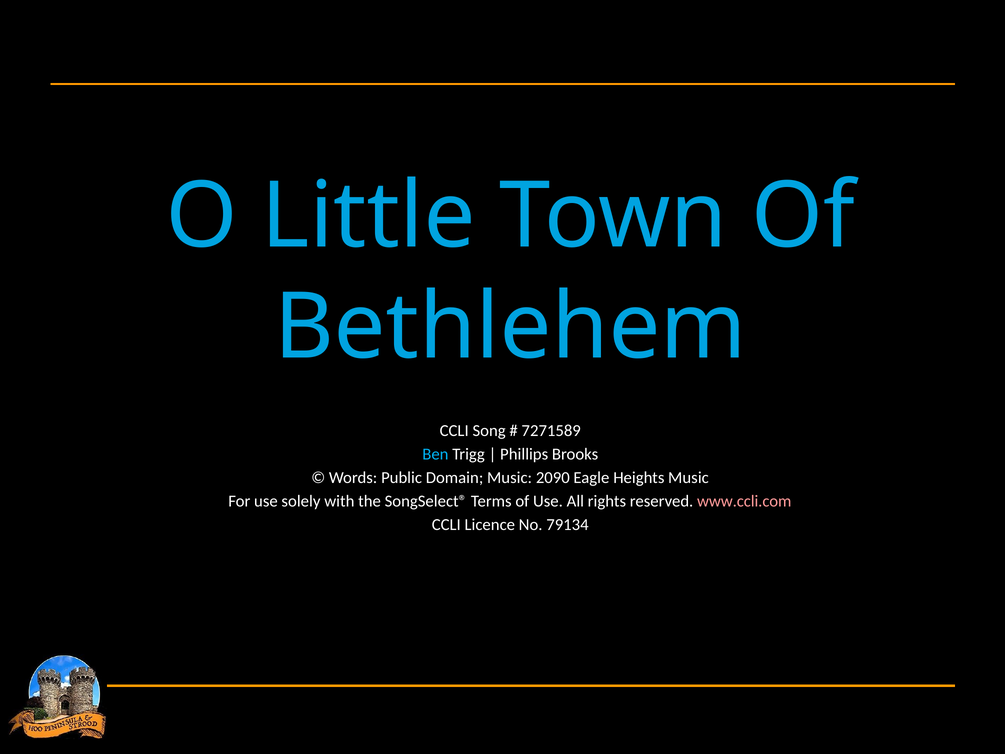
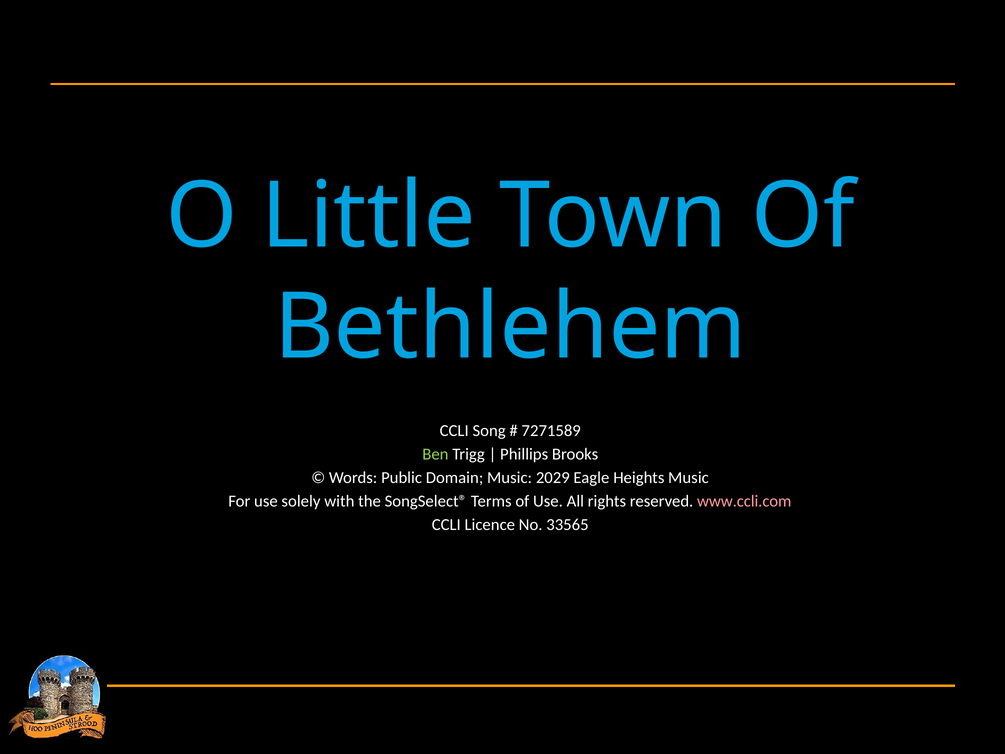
Ben colour: light blue -> light green
2090: 2090 -> 2029
79134: 79134 -> 33565
